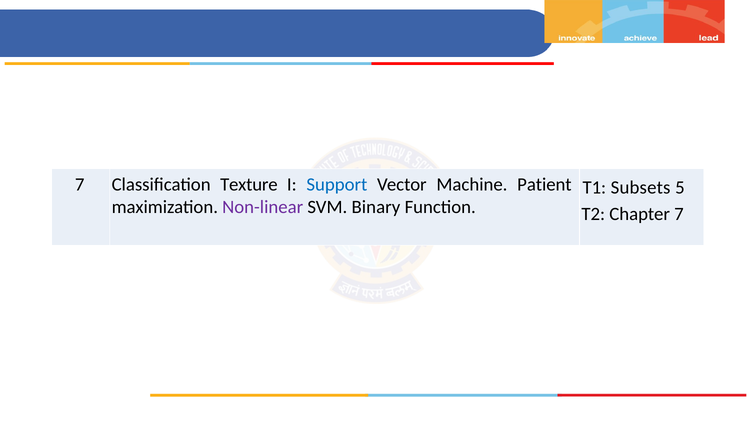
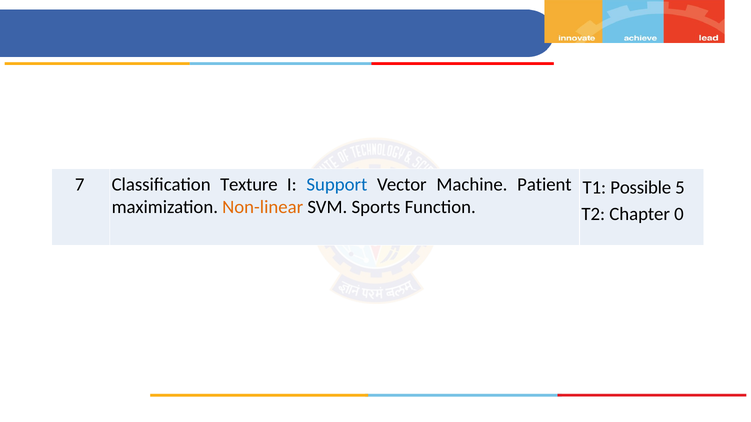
Subsets: Subsets -> Possible
Non-linear colour: purple -> orange
Binary: Binary -> Sports
Chapter 7: 7 -> 0
